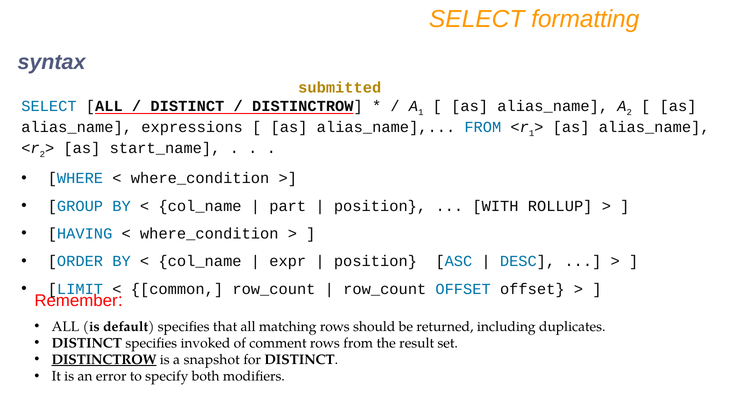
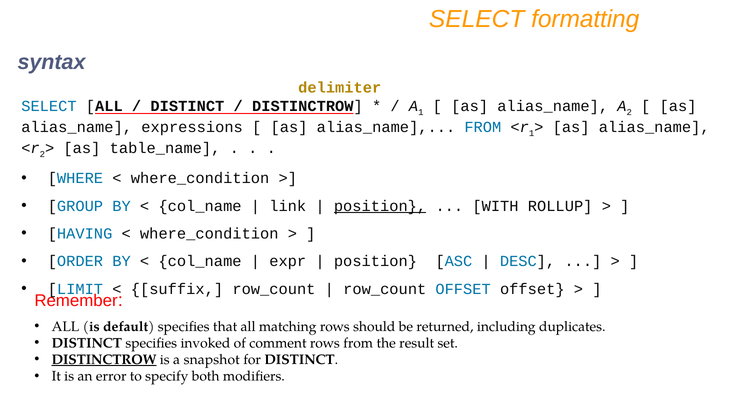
submitted: submitted -> delimiter
start_name: start_name -> table_name
part: part -> link
position at (380, 206) underline: none -> present
common: common -> suffix
